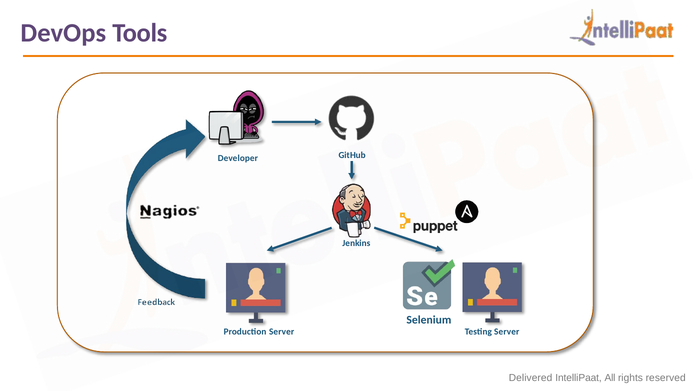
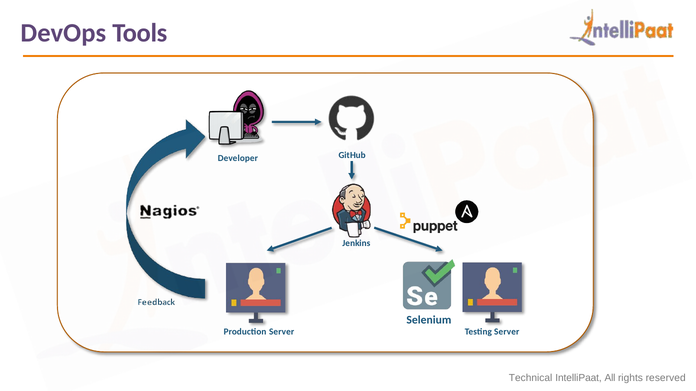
Delivered: Delivered -> Technical
